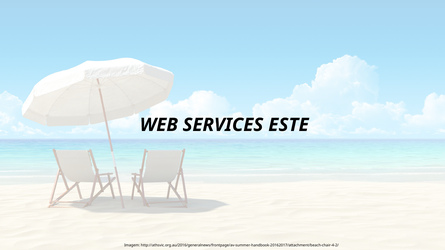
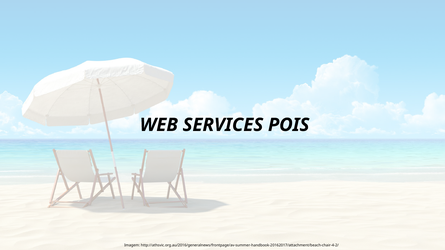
ESTE: ESTE -> POIS
